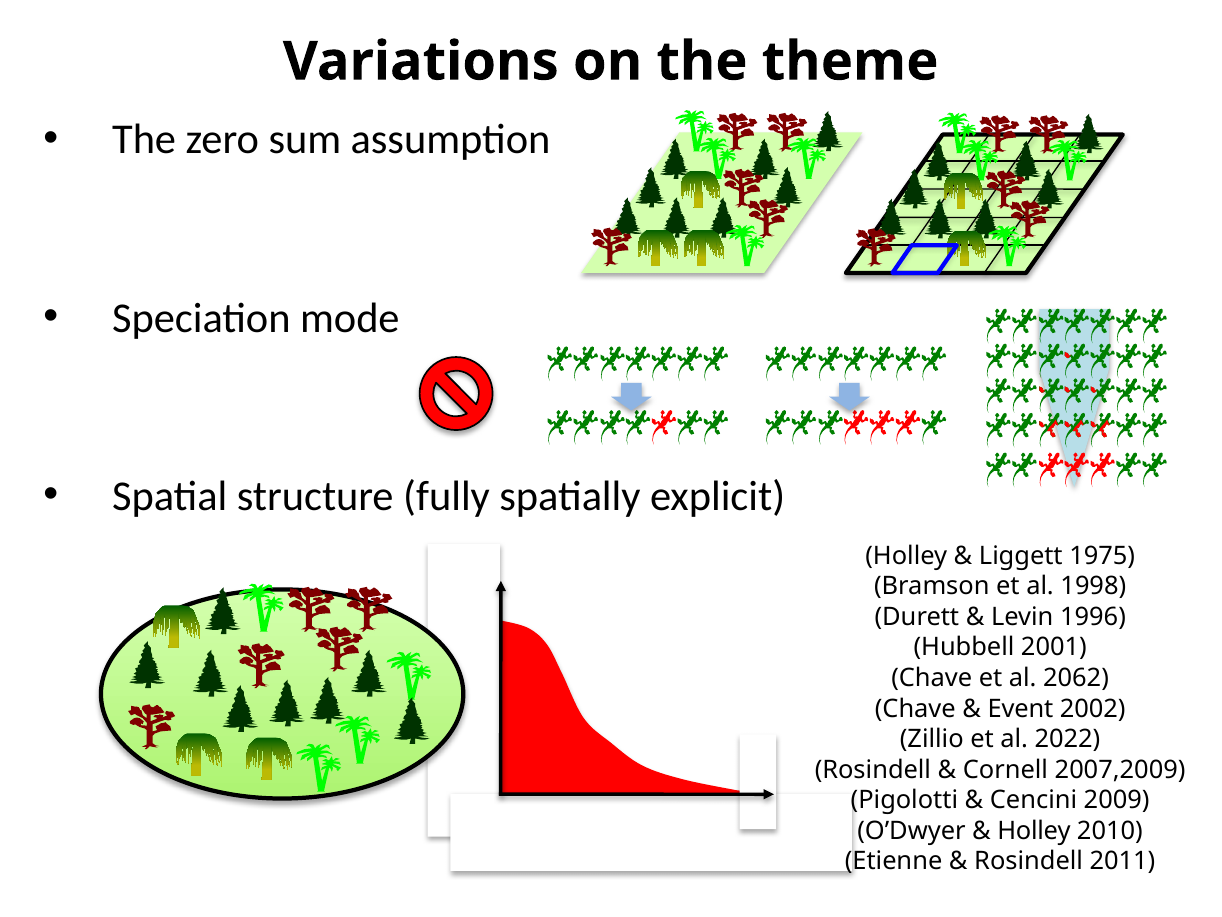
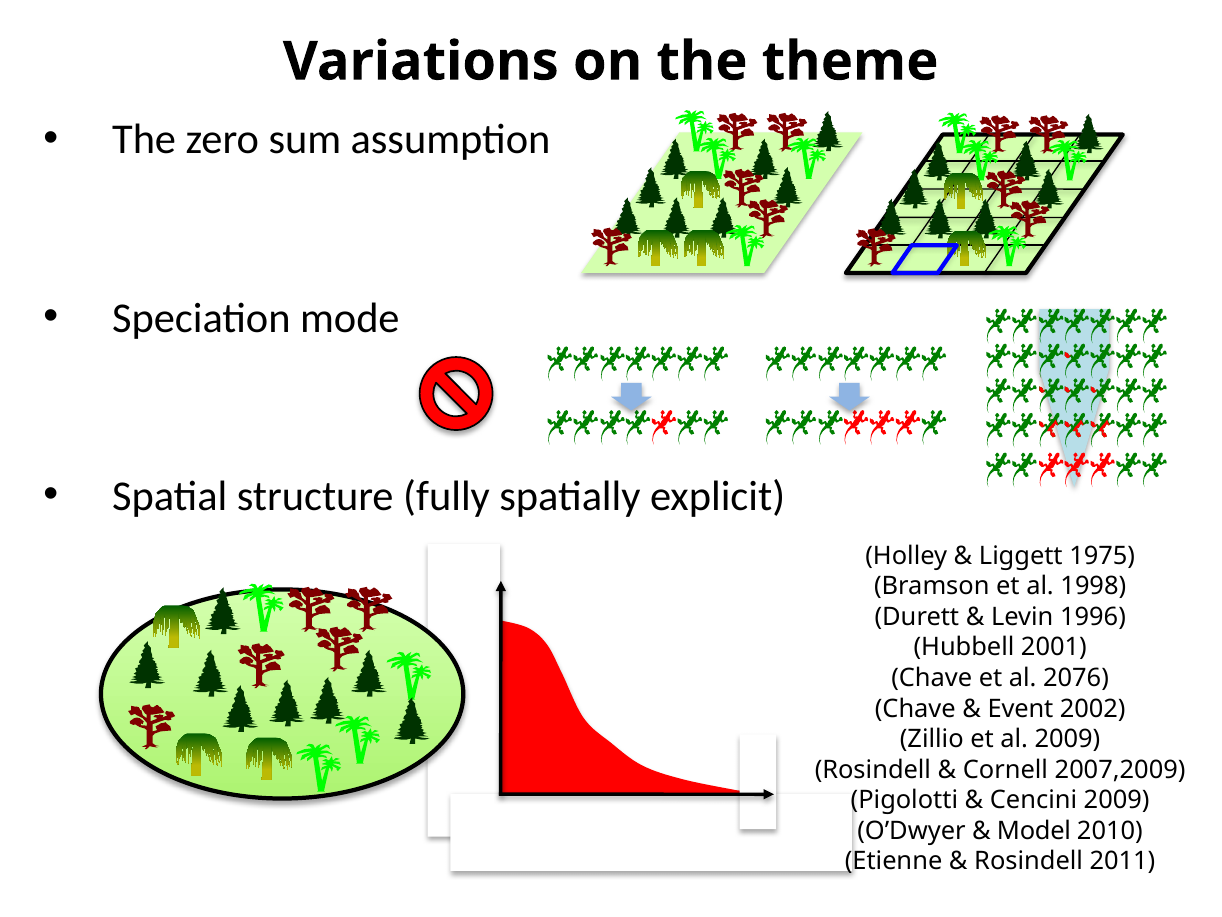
2062: 2062 -> 2076
al 2022: 2022 -> 2009
Holley at (1034, 830): Holley -> Model
